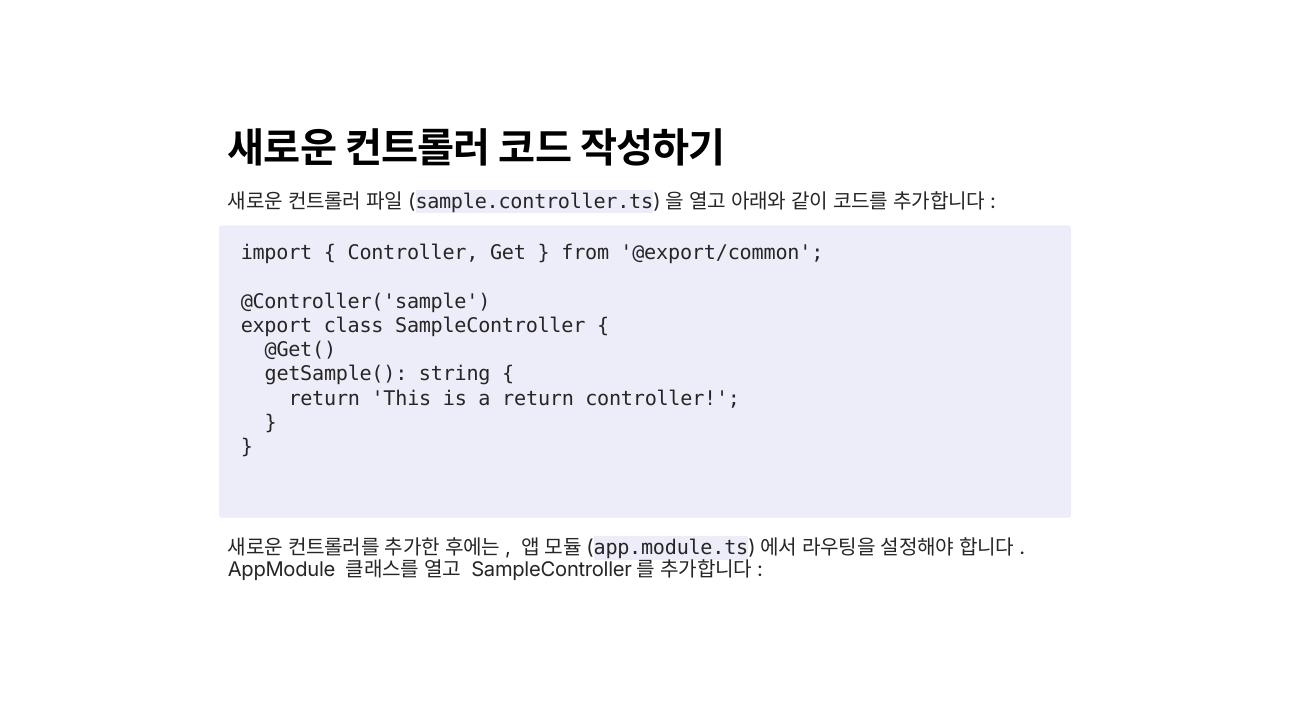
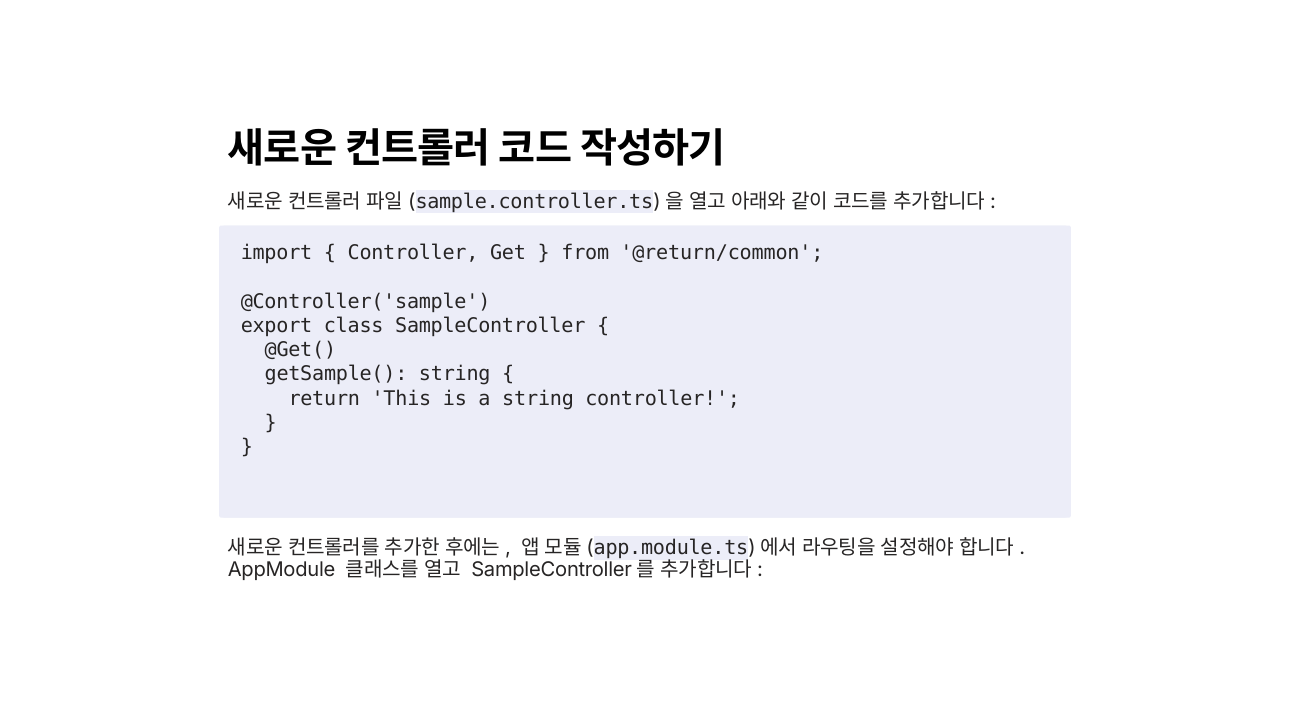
@export/common: @export/common -> @return/common
a return: return -> string
